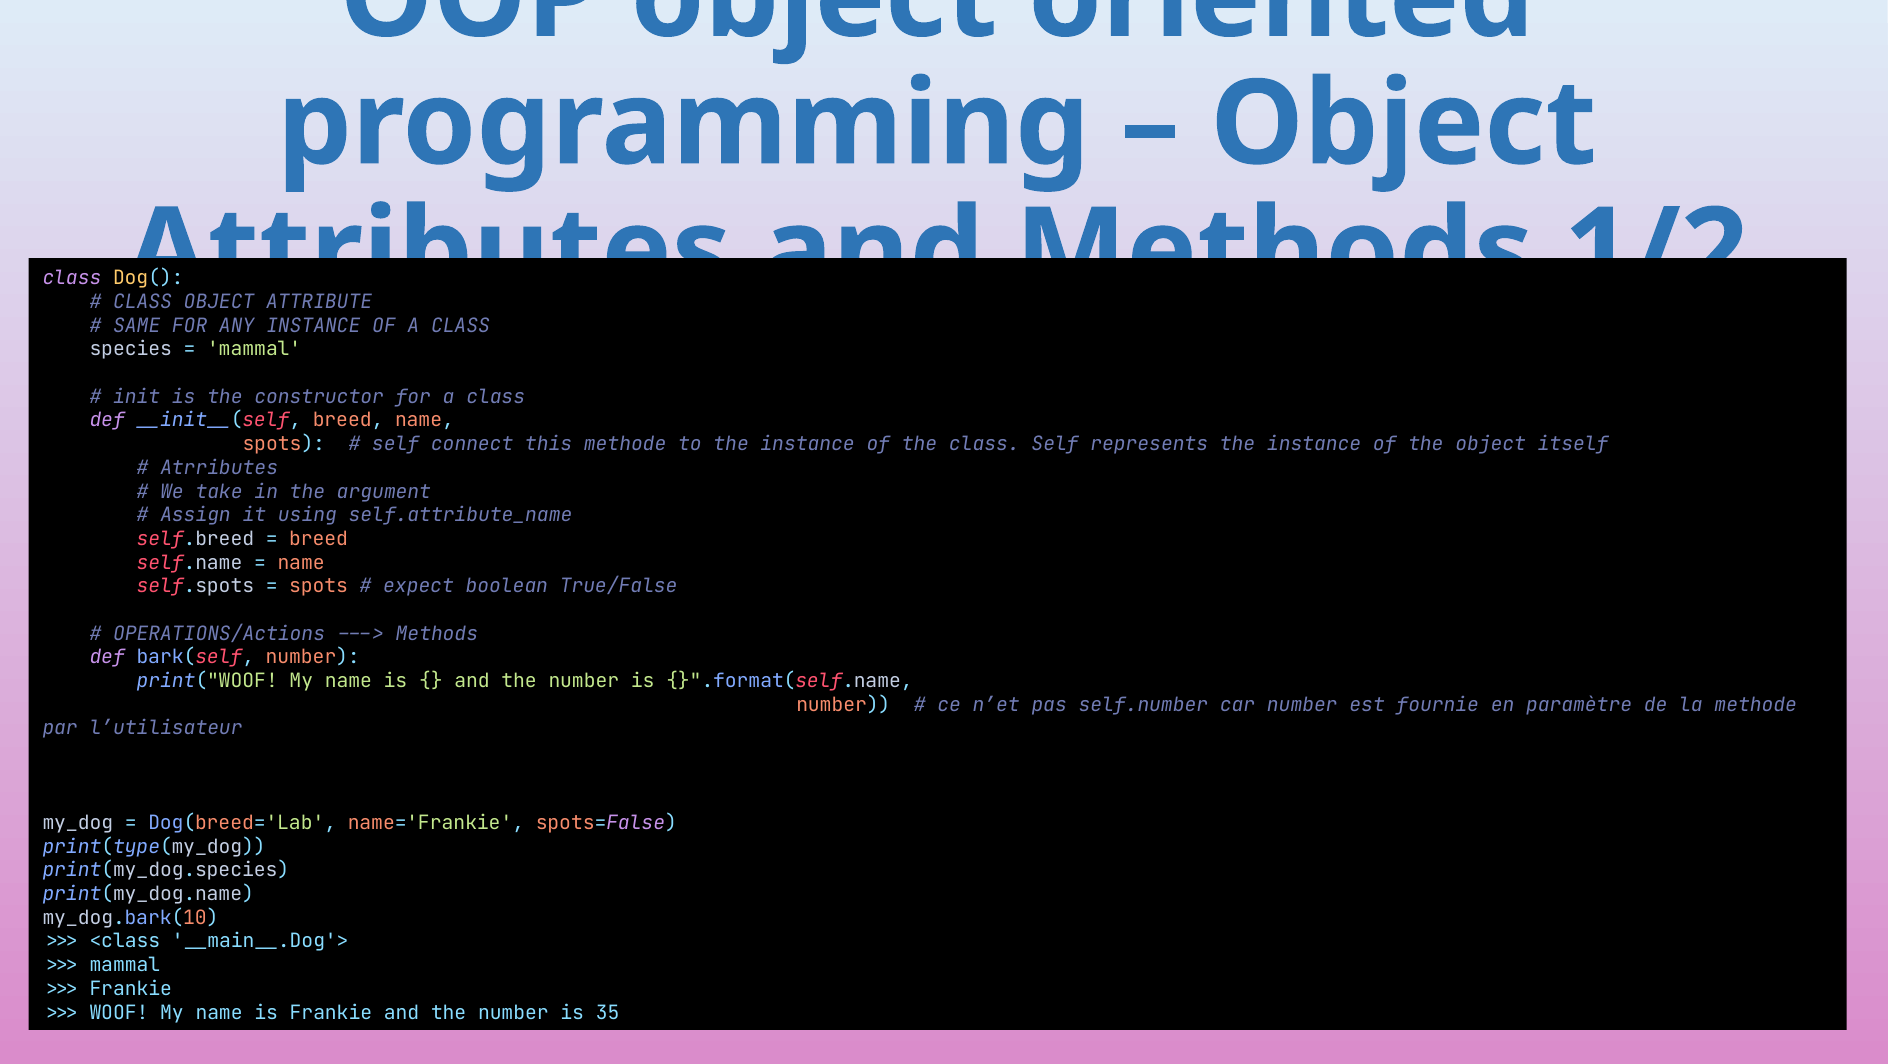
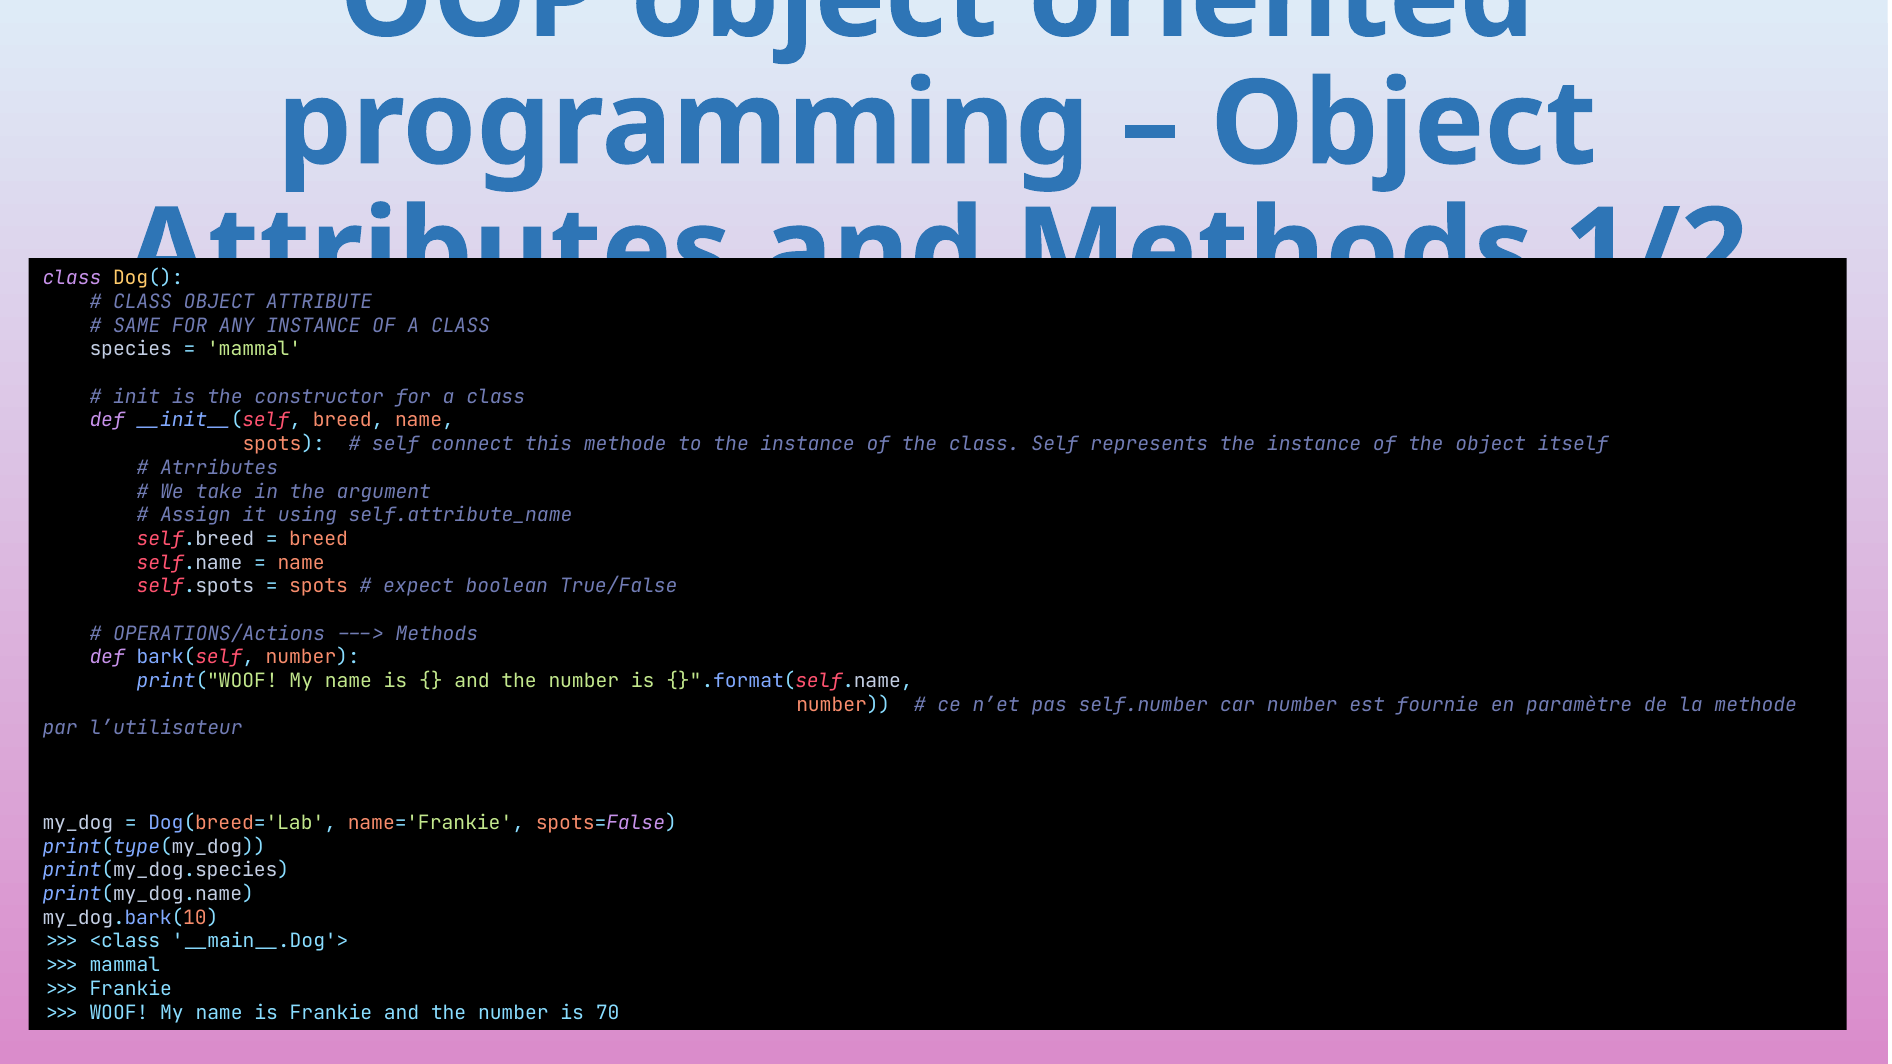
35: 35 -> 70
